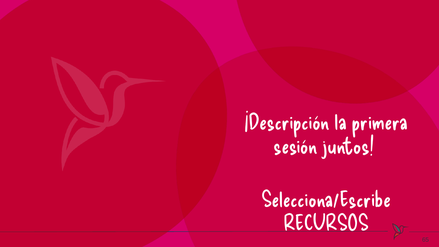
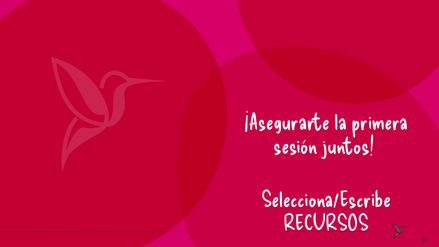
¡Descripción: ¡Descripción -> ¡Asegurarte
